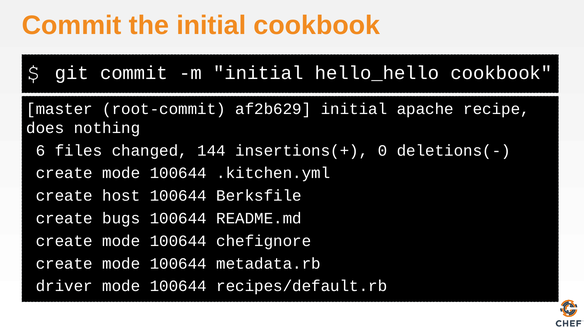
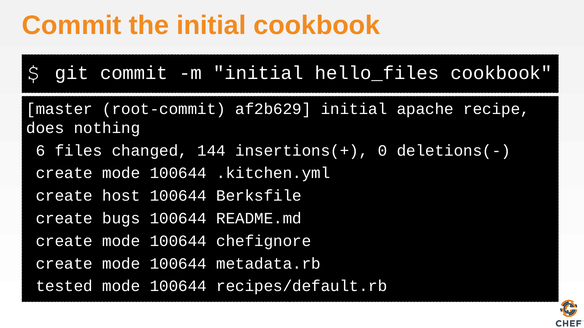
hello_hello: hello_hello -> hello_files
driver: driver -> tested
